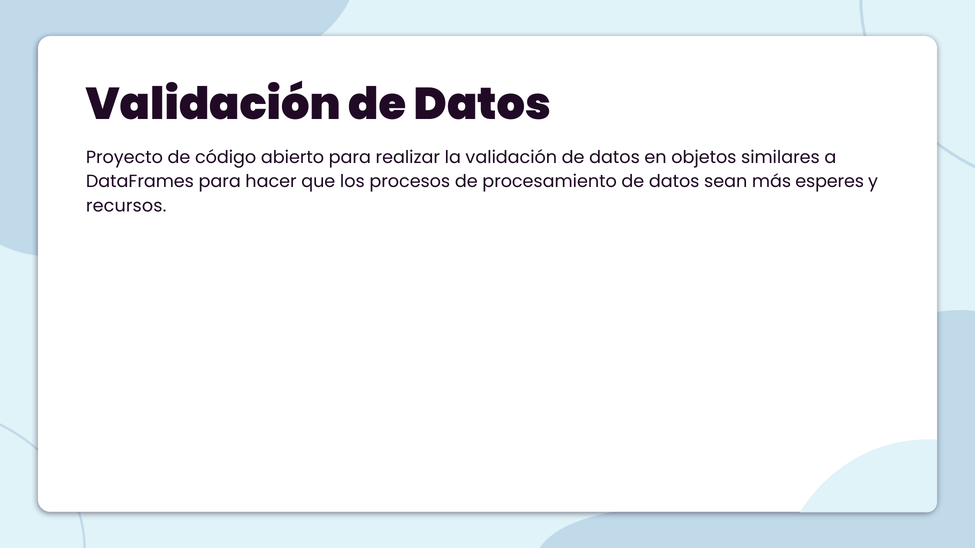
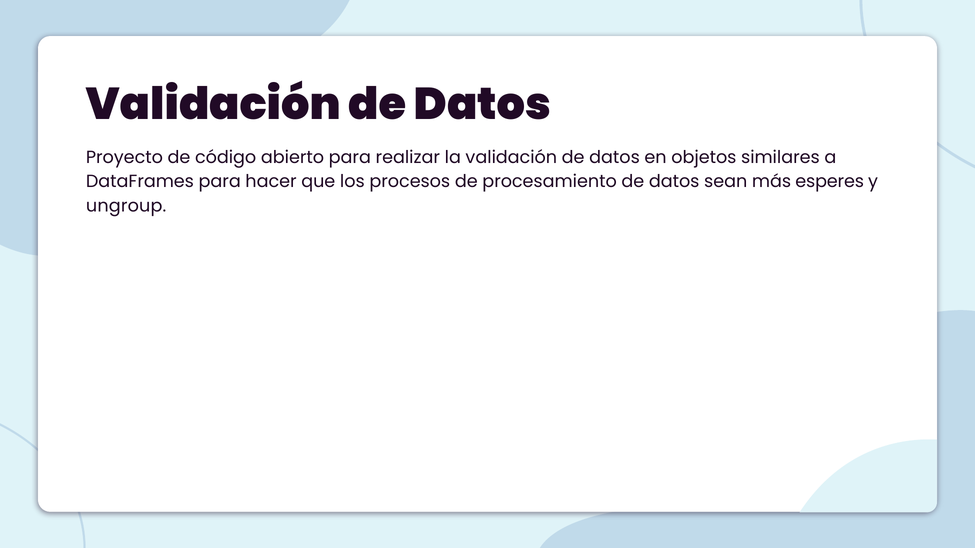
recursos: recursos -> ungroup
